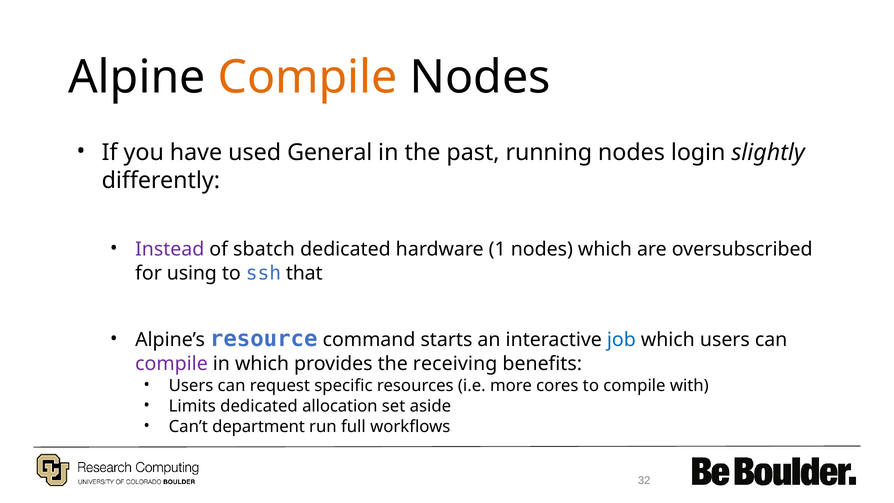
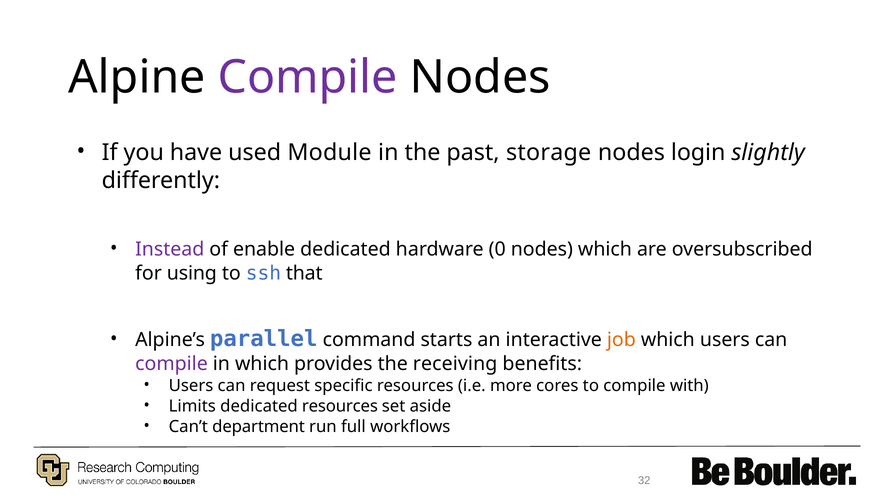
Compile at (308, 77) colour: orange -> purple
General: General -> Module
running: running -> storage
sbatch: sbatch -> enable
1: 1 -> 0
resource: resource -> parallel
job colour: blue -> orange
dedicated allocation: allocation -> resources
